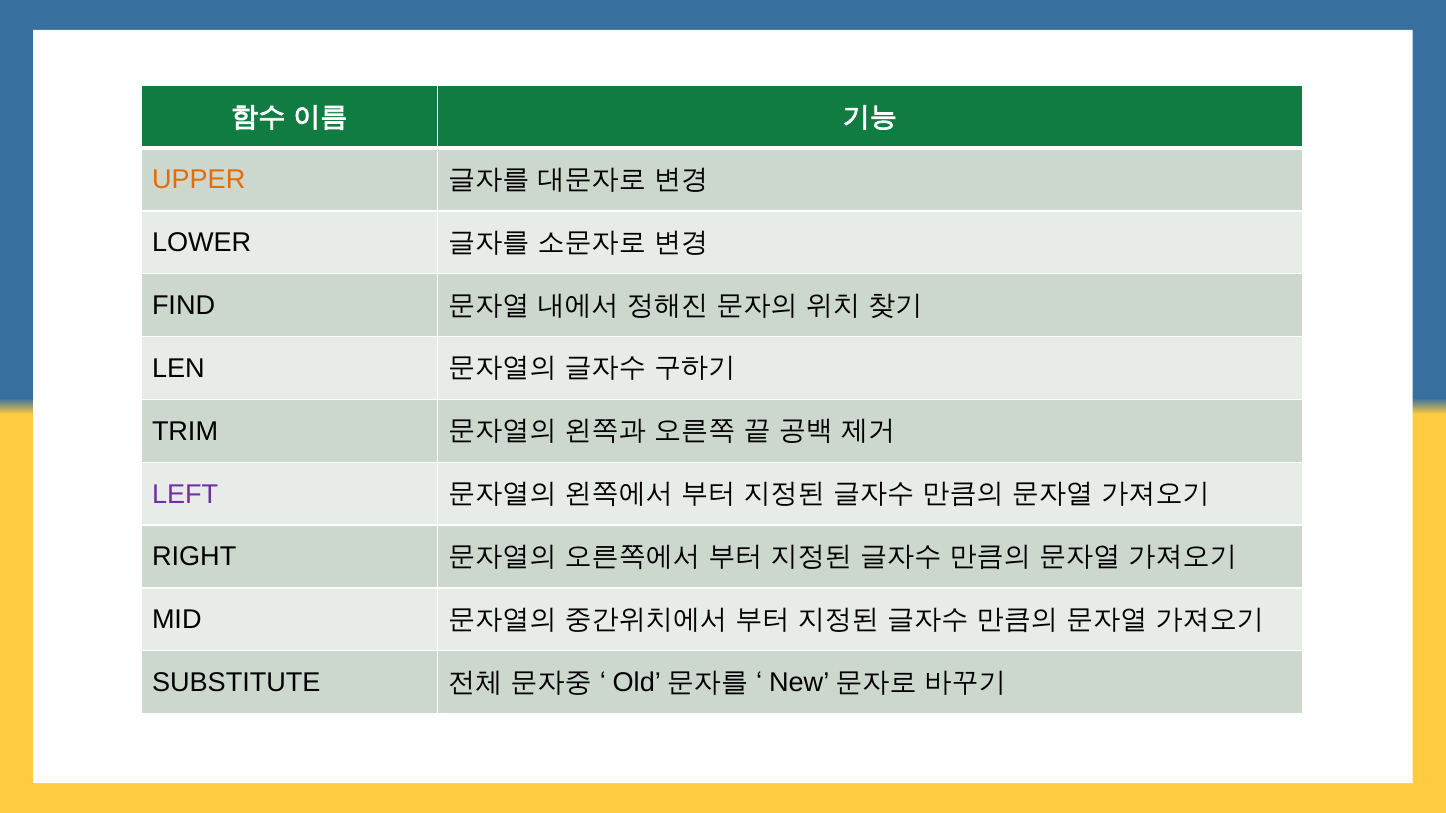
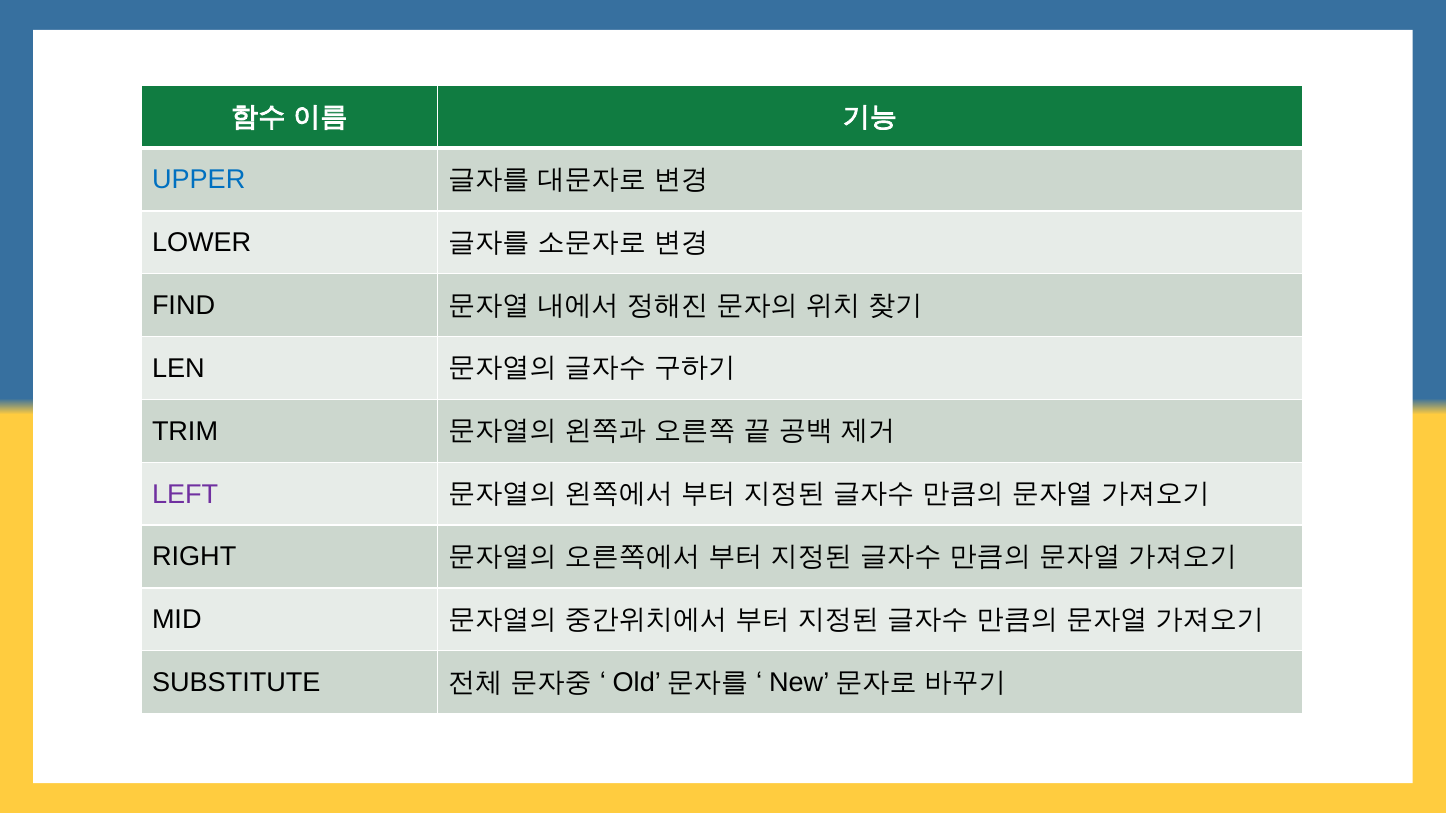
UPPER colour: orange -> blue
